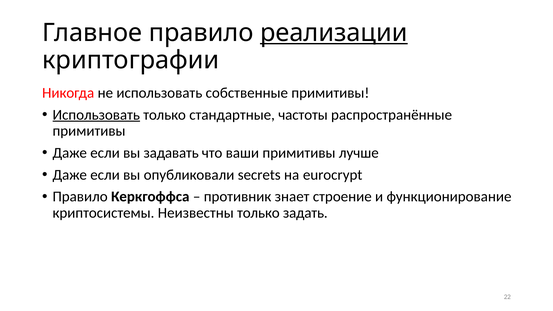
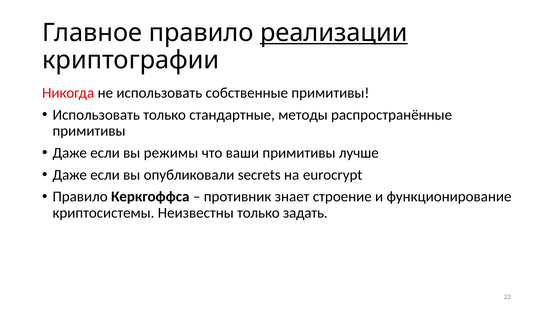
Использовать at (96, 115) underline: present -> none
частоты: частоты -> методы
задавать: задавать -> режимы
